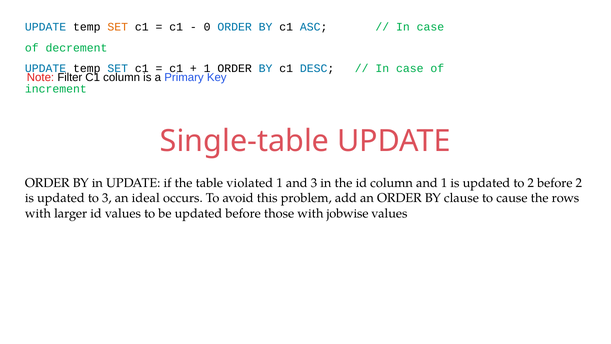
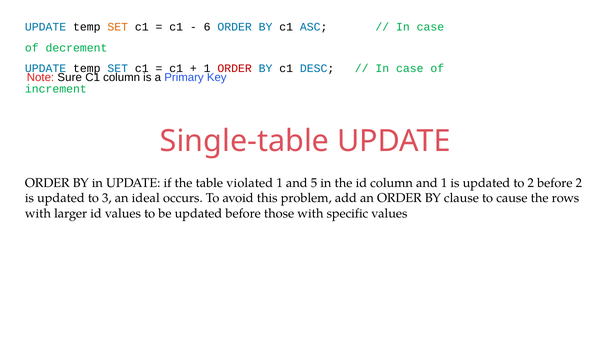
0: 0 -> 6
ORDER at (235, 68) colour: black -> red
Filter: Filter -> Sure
and 3: 3 -> 5
jobwise: jobwise -> specific
